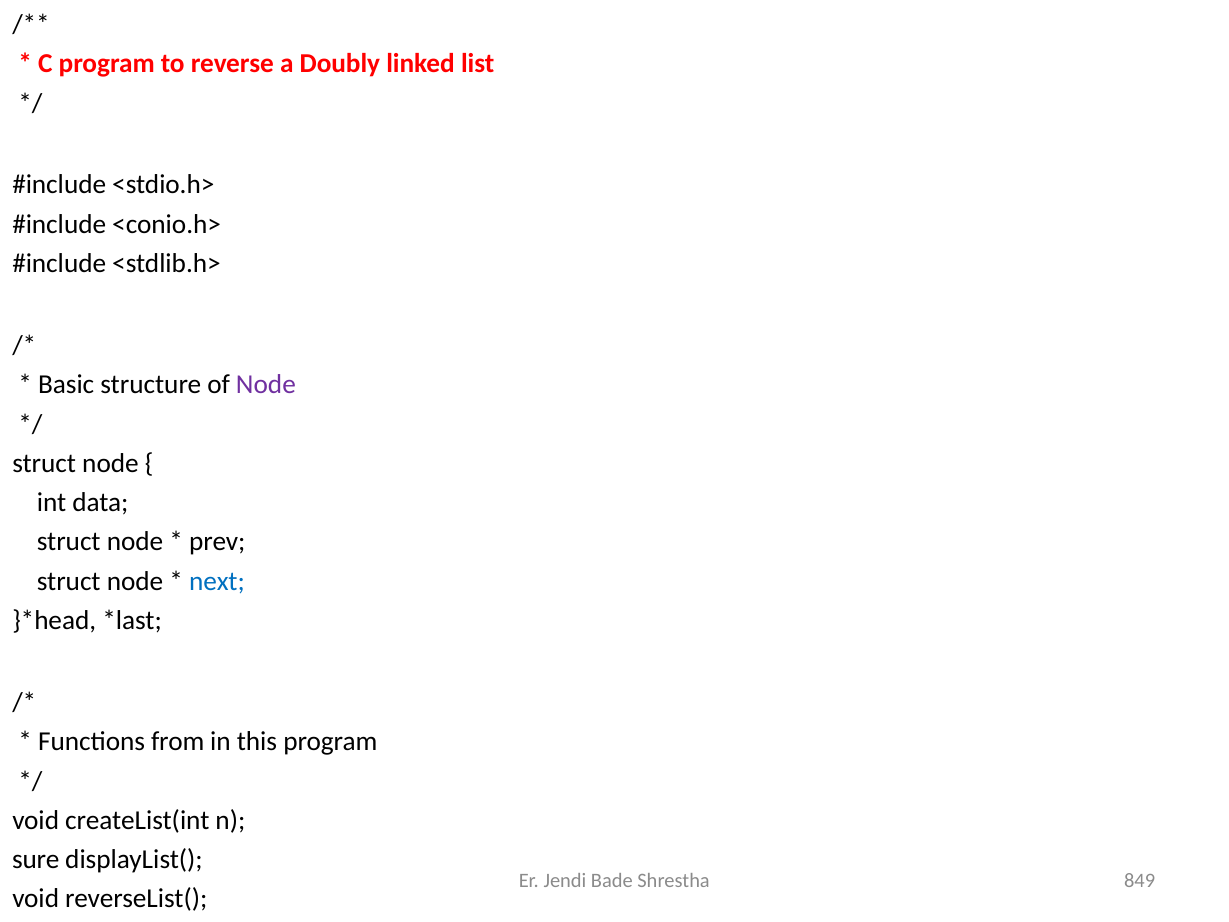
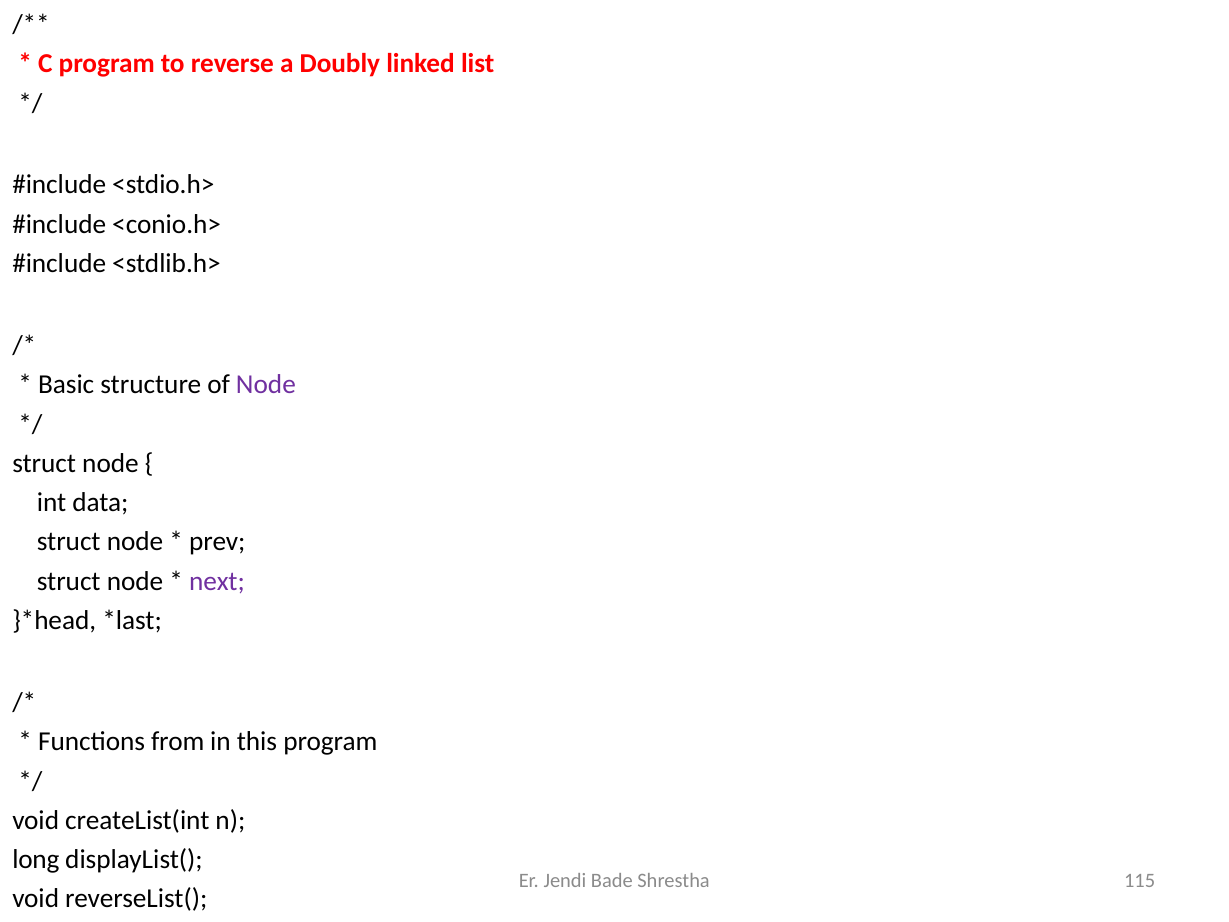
next colour: blue -> purple
sure: sure -> long
849: 849 -> 115
